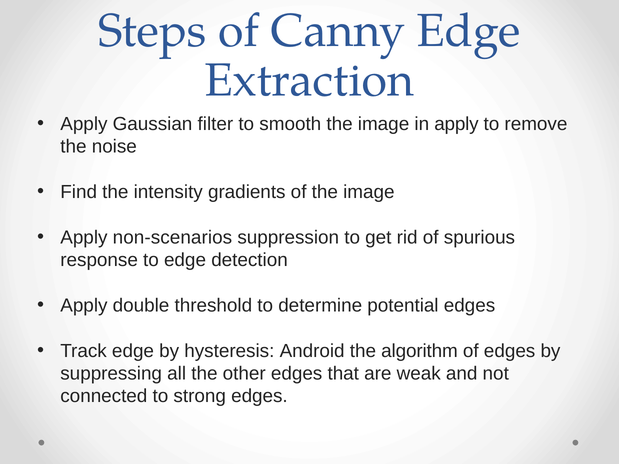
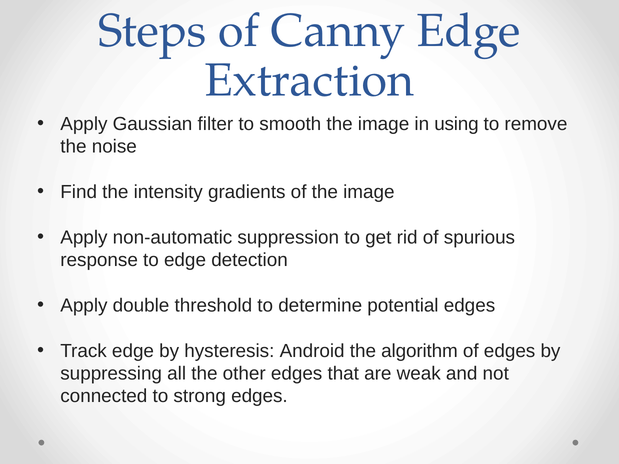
in apply: apply -> using
non-scenarios: non-scenarios -> non-automatic
